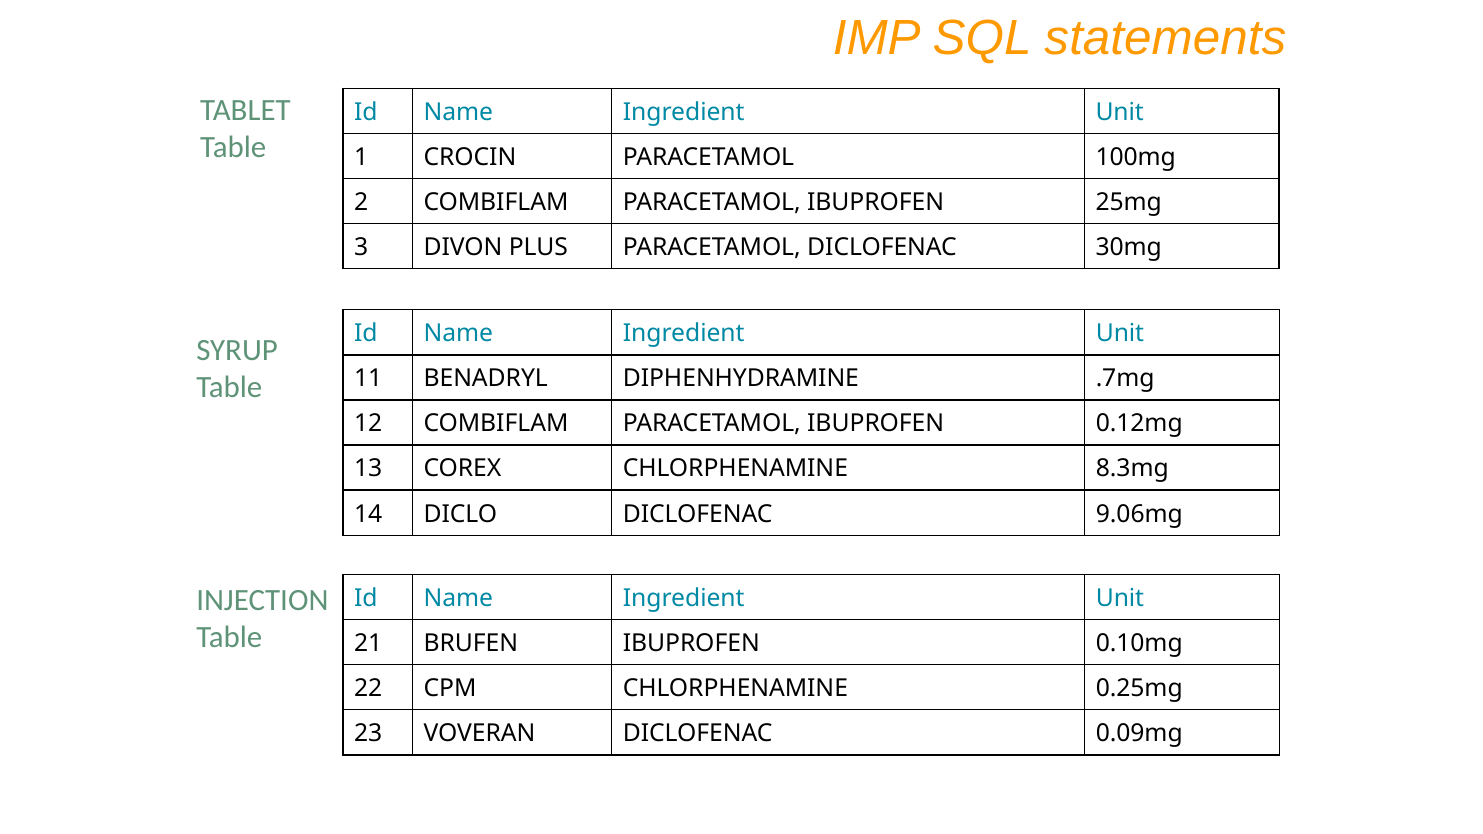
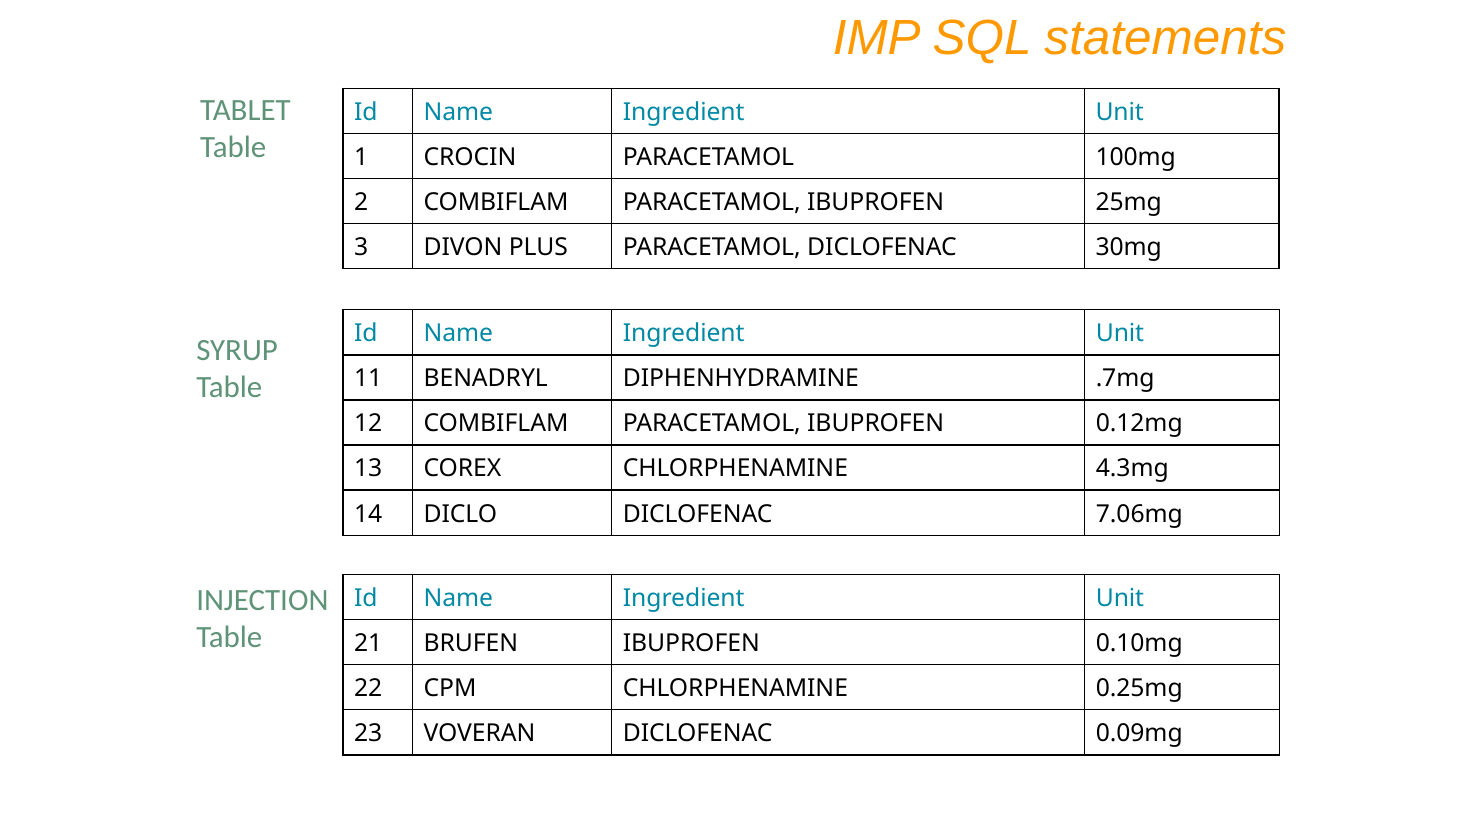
8.3mg: 8.3mg -> 4.3mg
9.06mg: 9.06mg -> 7.06mg
